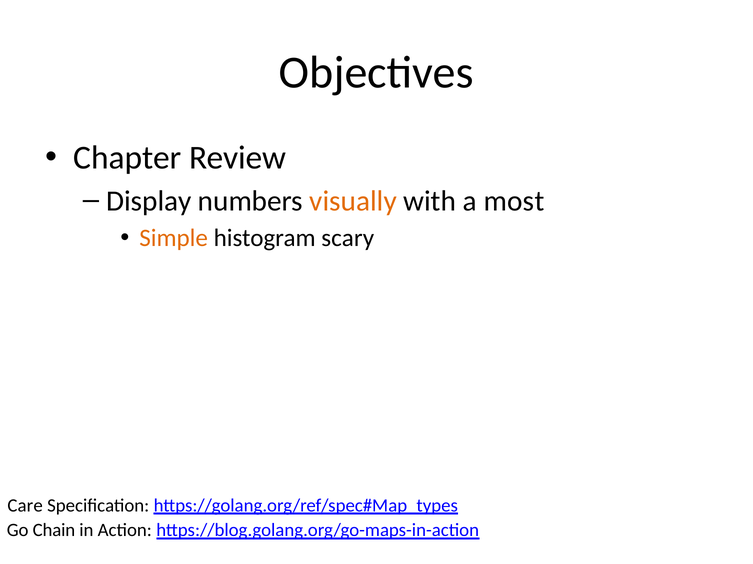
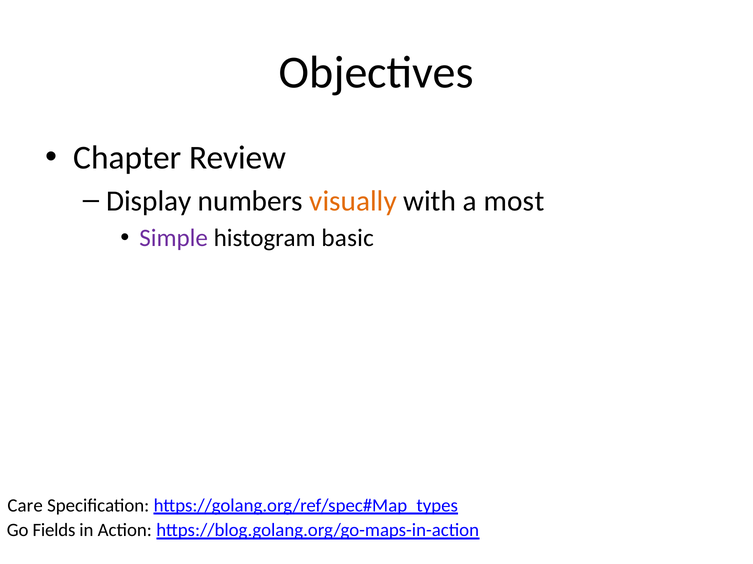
Simple colour: orange -> purple
scary: scary -> basic
Chain: Chain -> Fields
